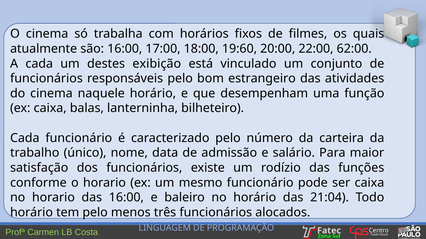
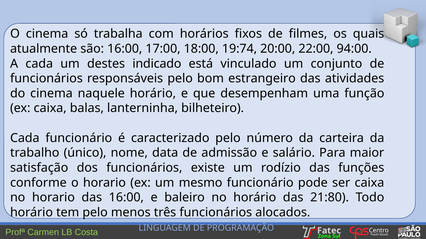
19:60: 19:60 -> 19:74
62:00: 62:00 -> 94:00
exibição: exibição -> indicado
21:04: 21:04 -> 21:80
